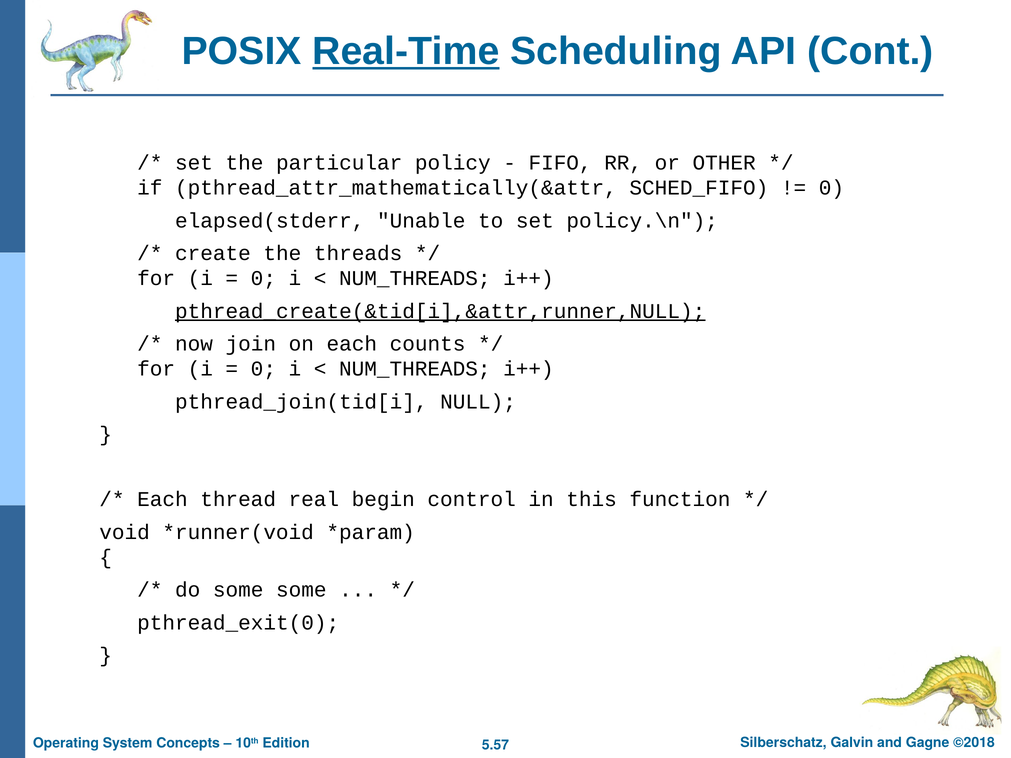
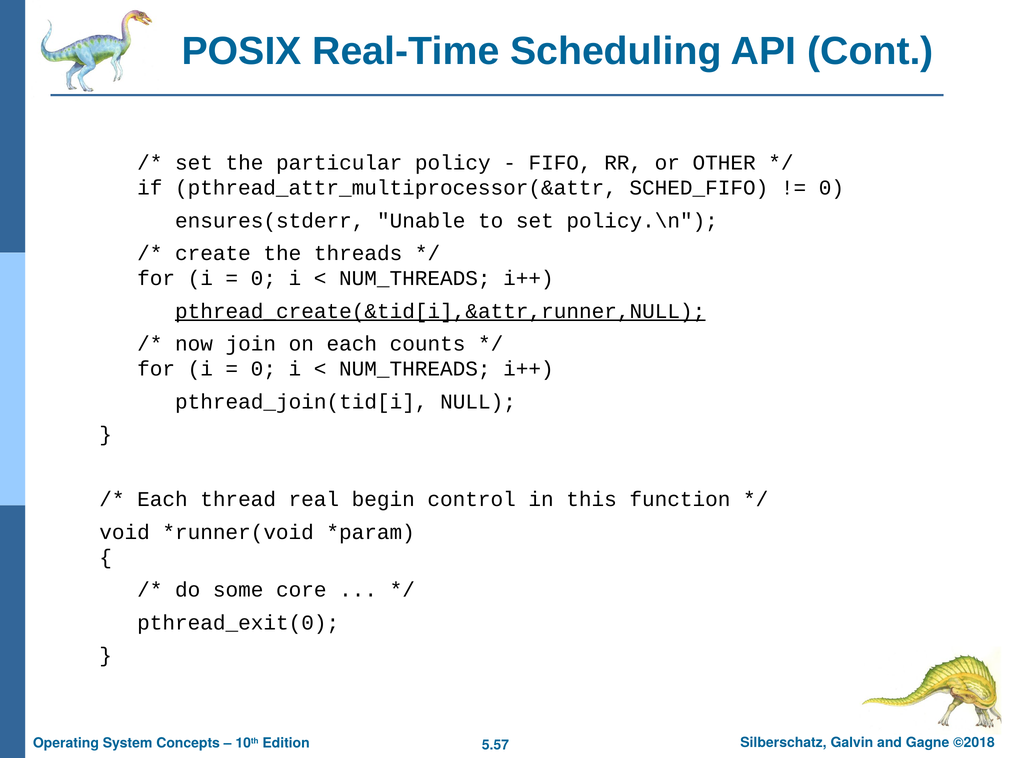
Real-Time underline: present -> none
pthread_attr_mathematically(&attr: pthread_attr_mathematically(&attr -> pthread_attr_multiprocessor(&attr
elapsed(stderr: elapsed(stderr -> ensures(stderr
some some: some -> core
